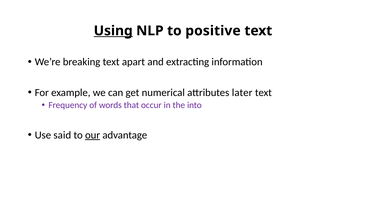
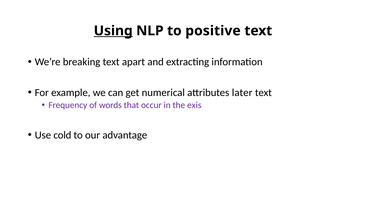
into: into -> exis
said: said -> cold
our underline: present -> none
